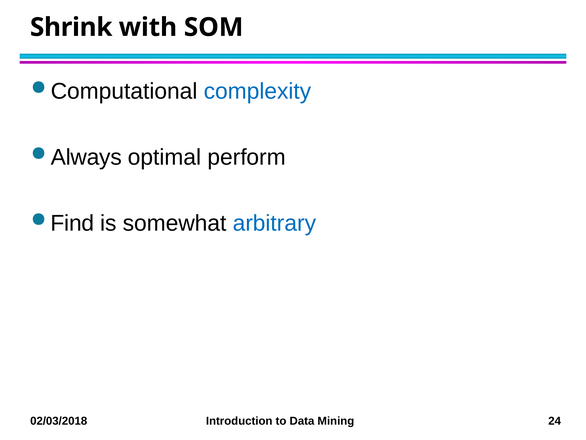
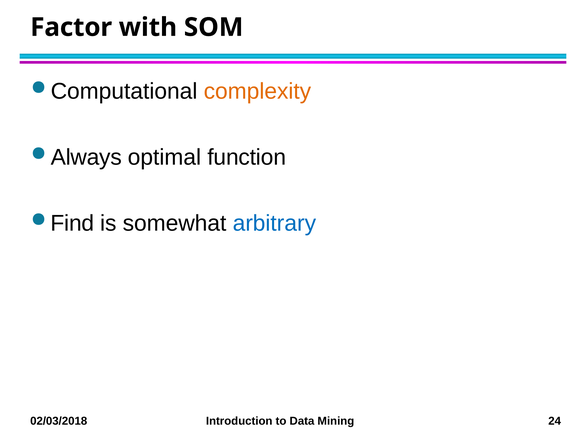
Shrink: Shrink -> Factor
complexity colour: blue -> orange
perform: perform -> function
